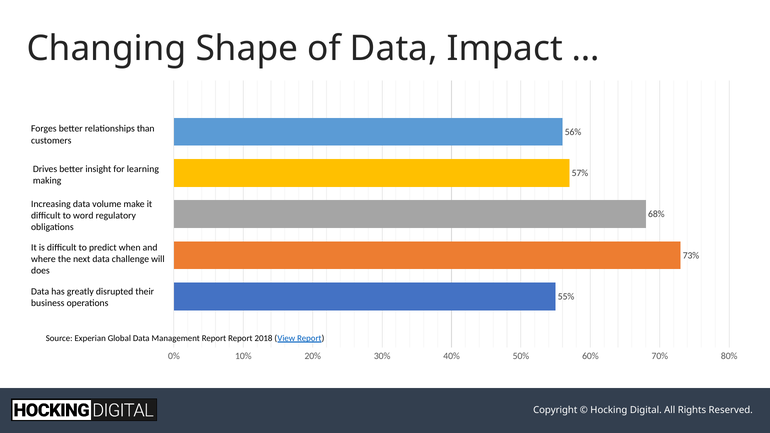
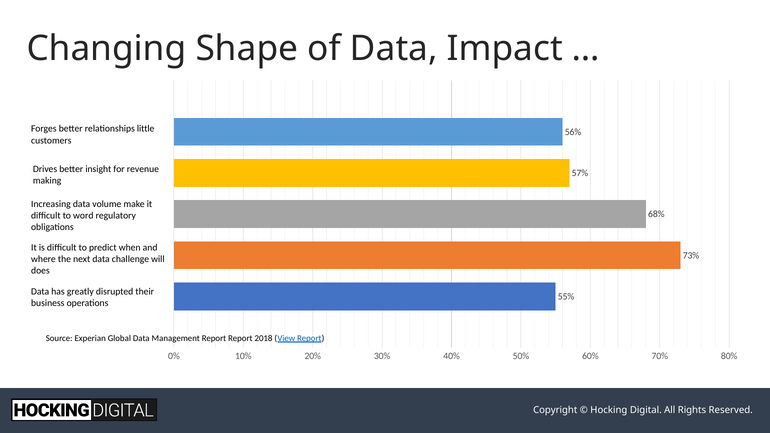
than: than -> little
learning: learning -> revenue
